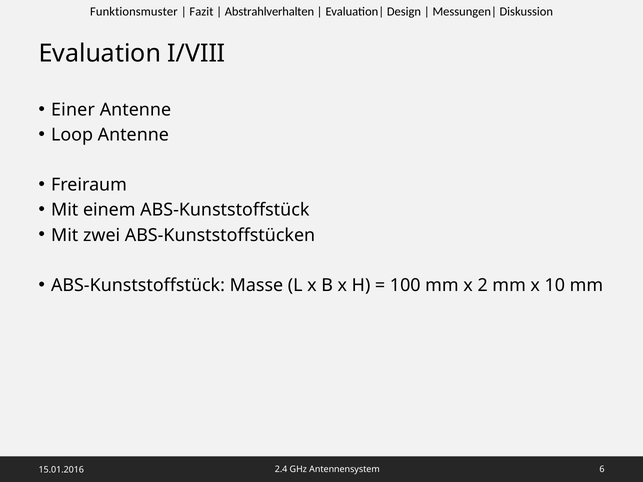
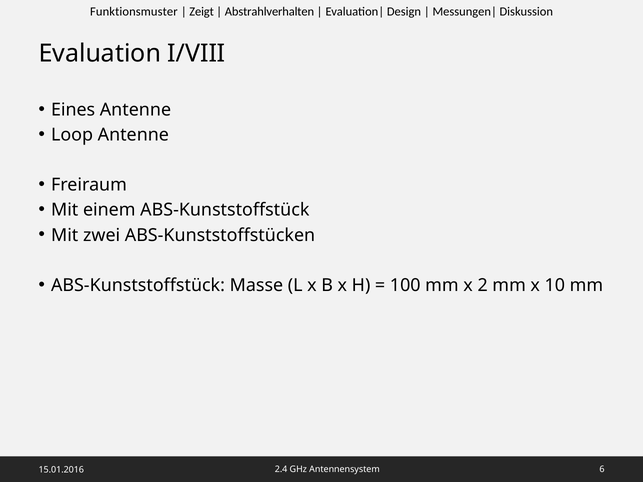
Fazit: Fazit -> Zeigt
Einer: Einer -> Eines
